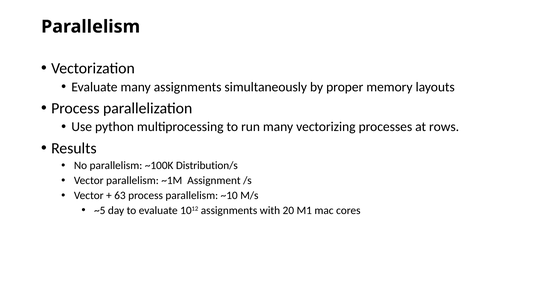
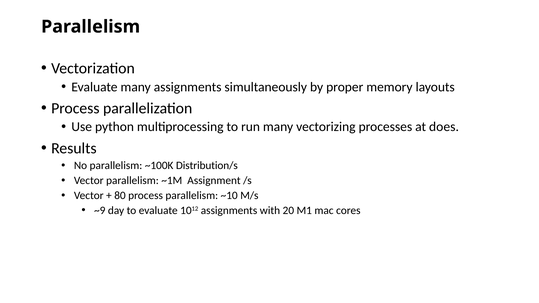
rows: rows -> does
63: 63 -> 80
~5: ~5 -> ~9
